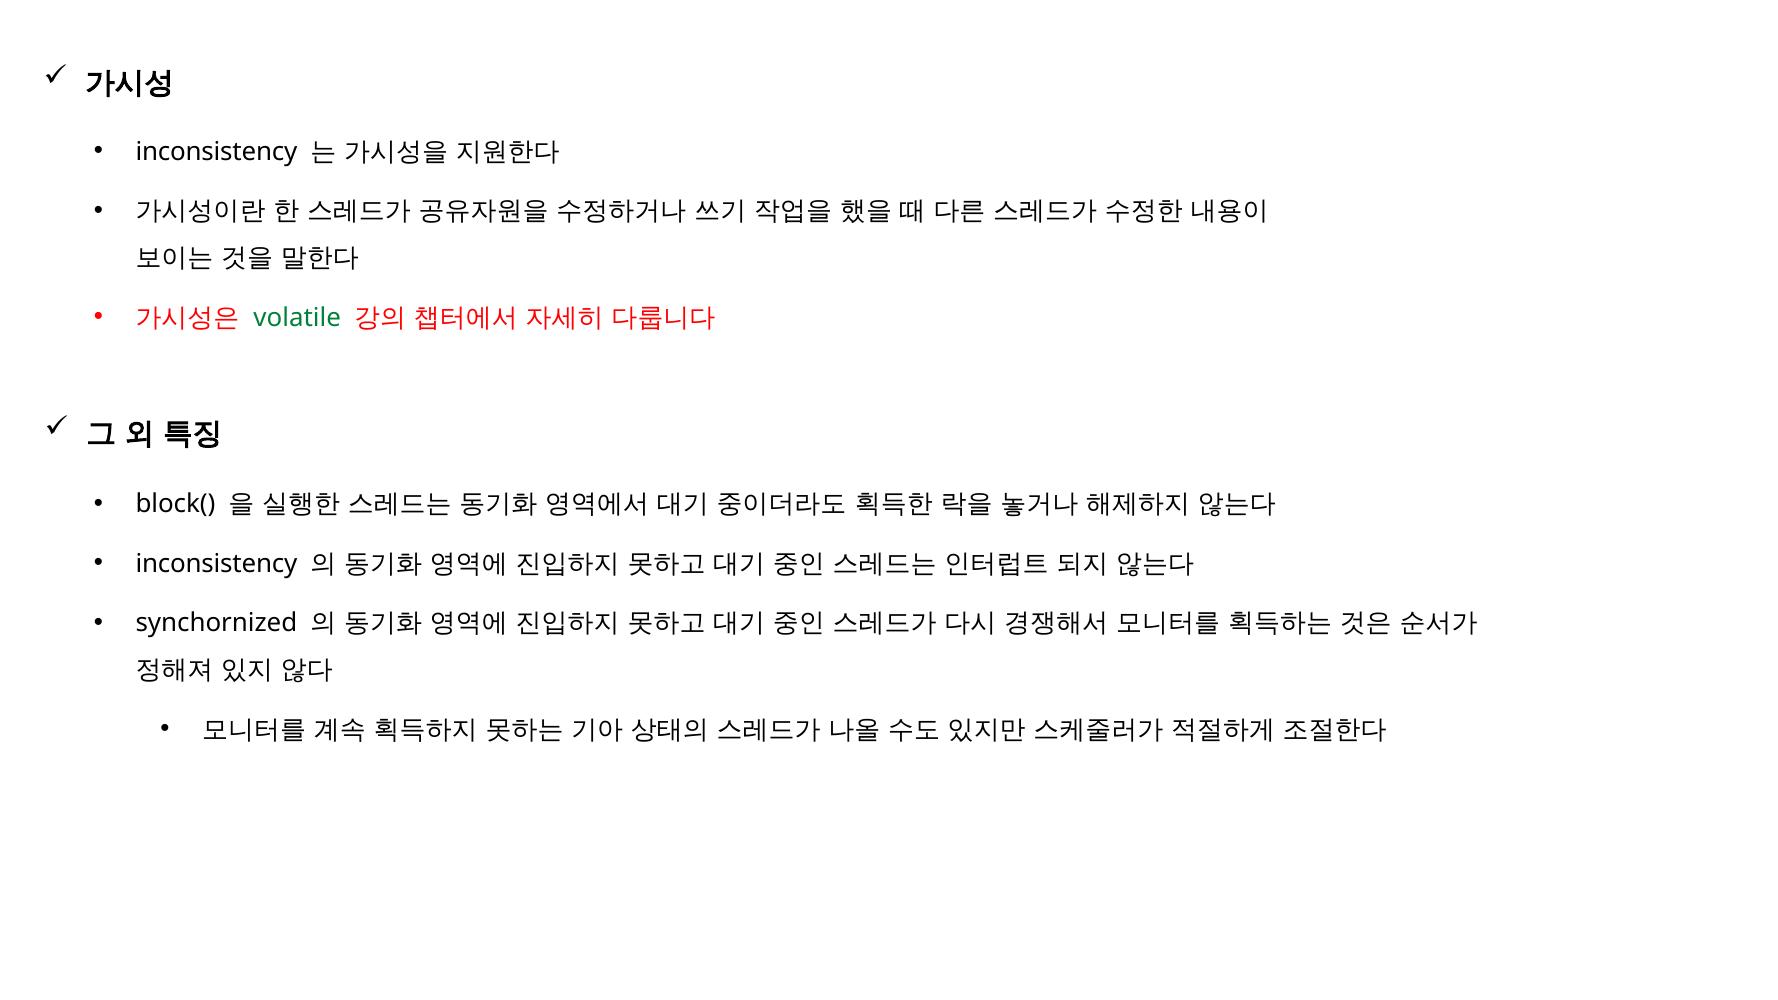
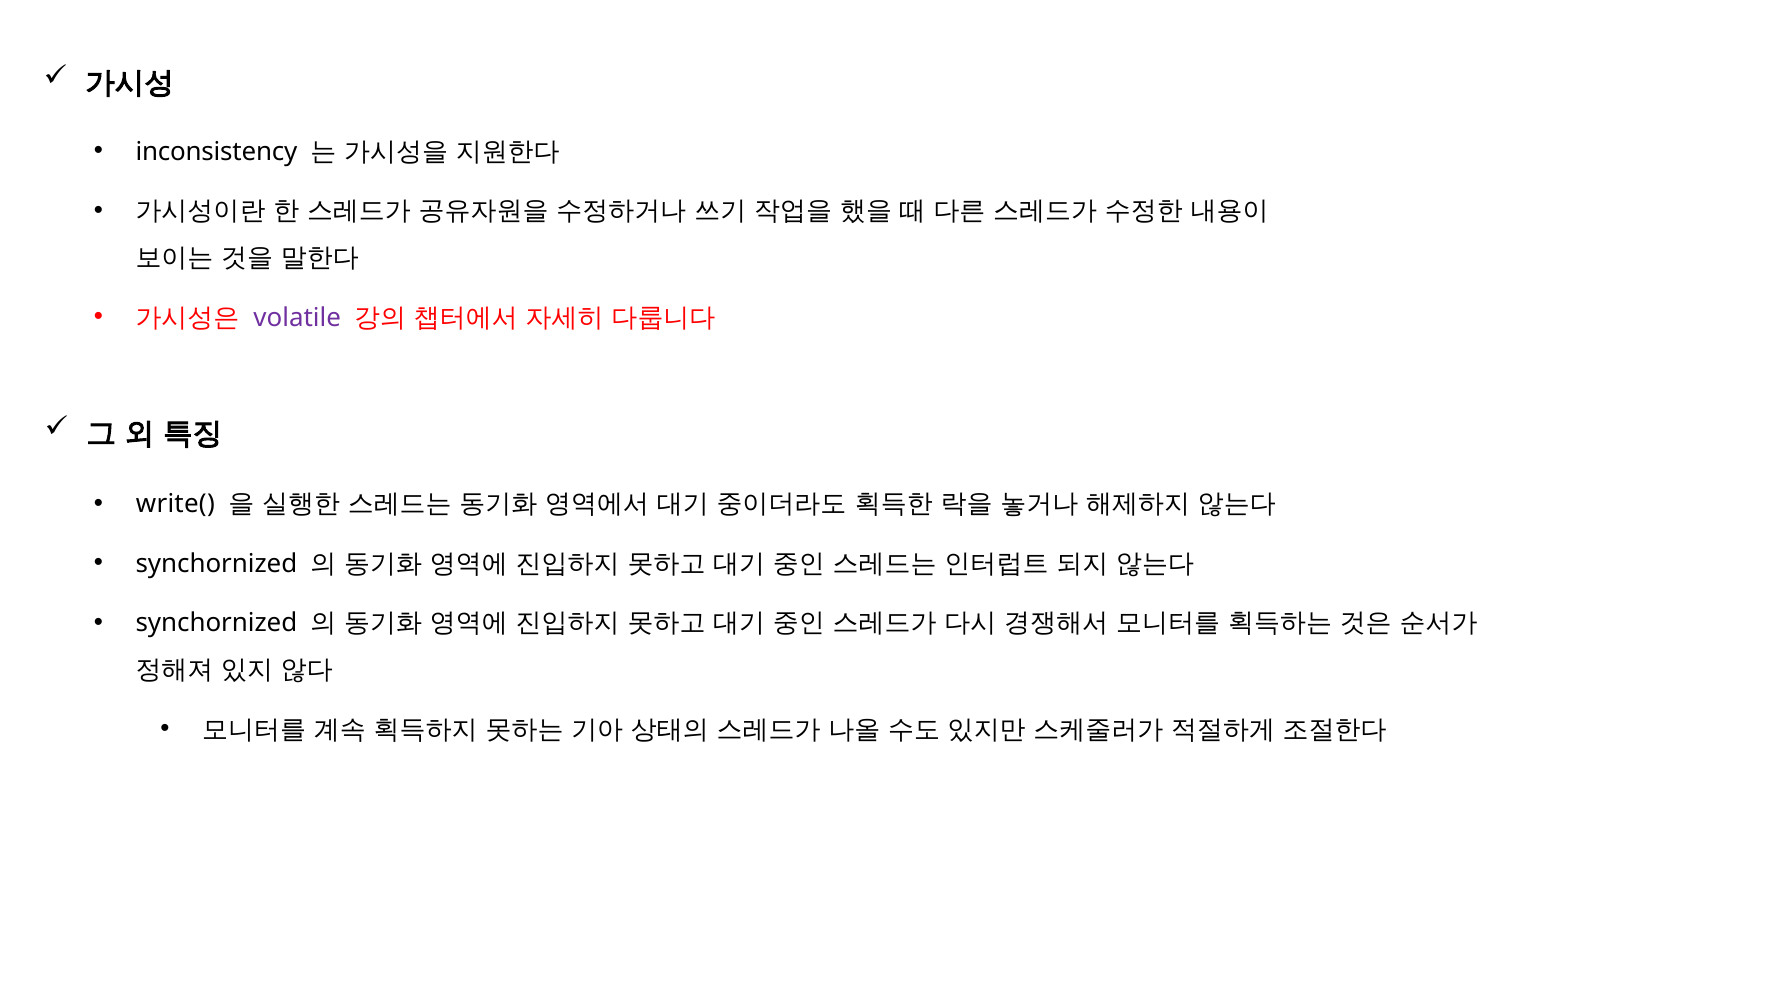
volatile colour: green -> purple
block(: block( -> write(
inconsistency at (216, 564): inconsistency -> synchornized
